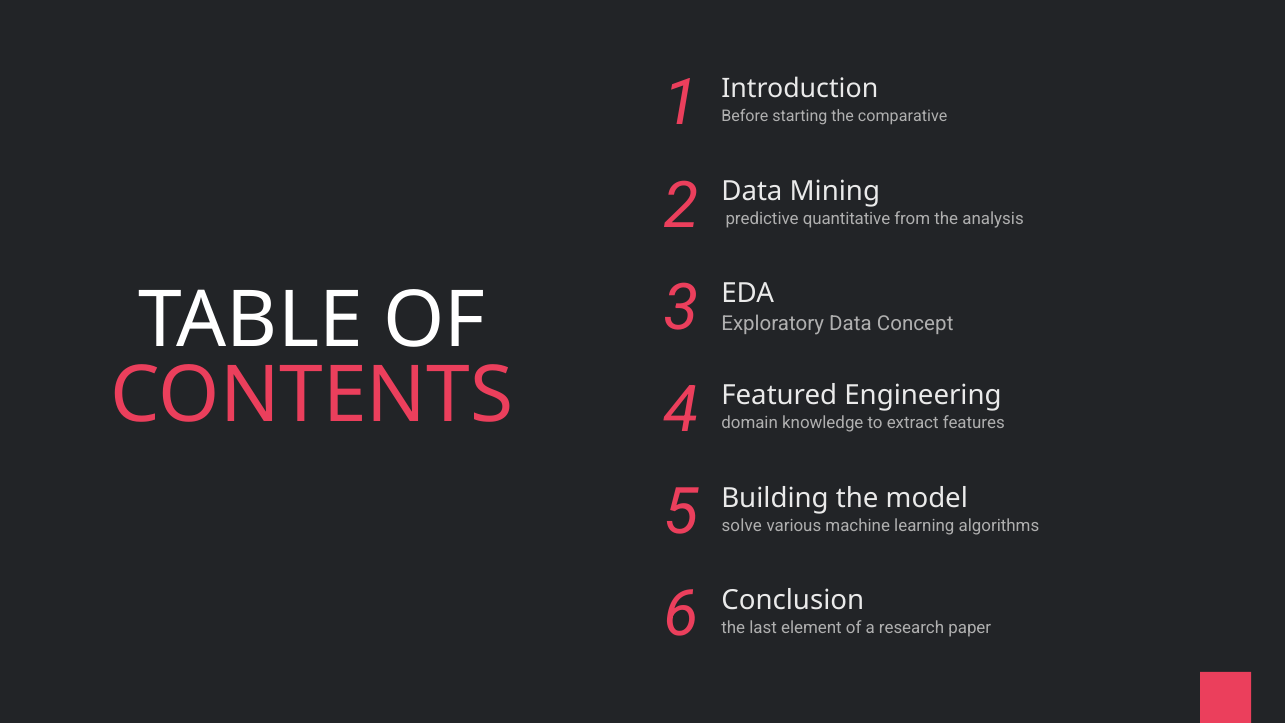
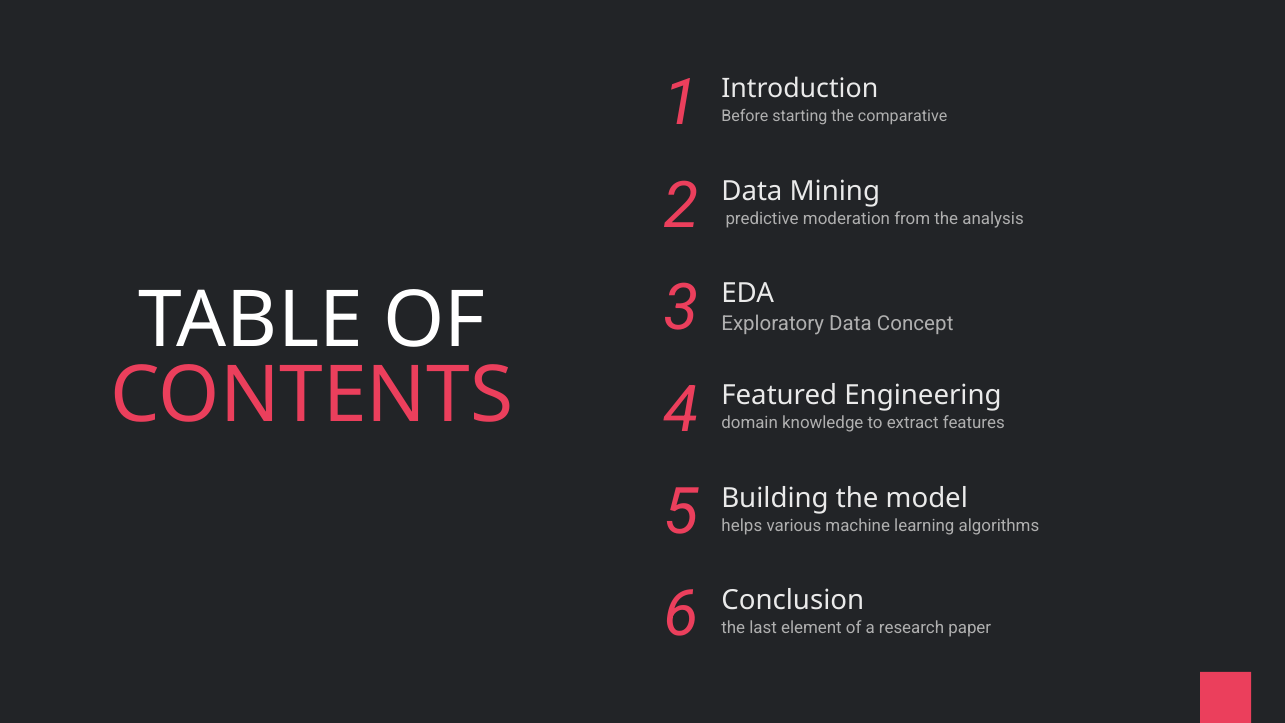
quantitative: quantitative -> moderation
solve: solve -> helps
